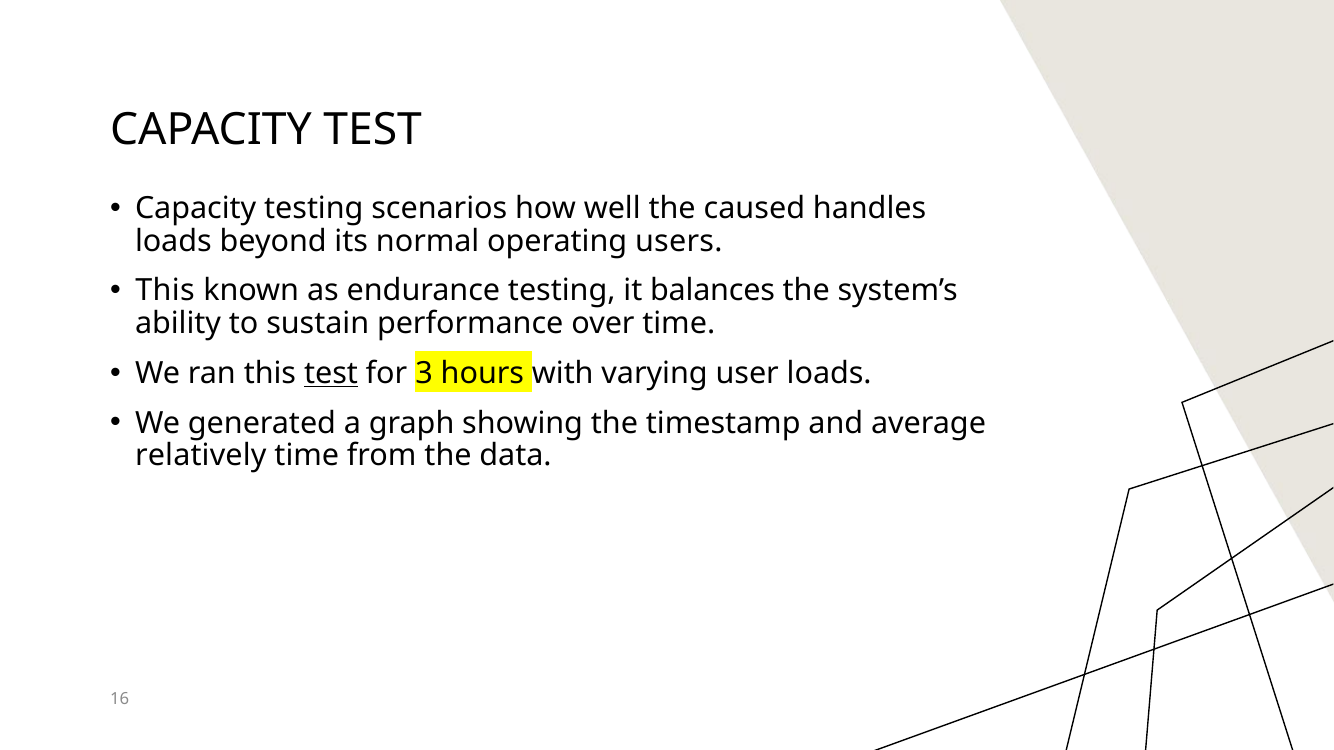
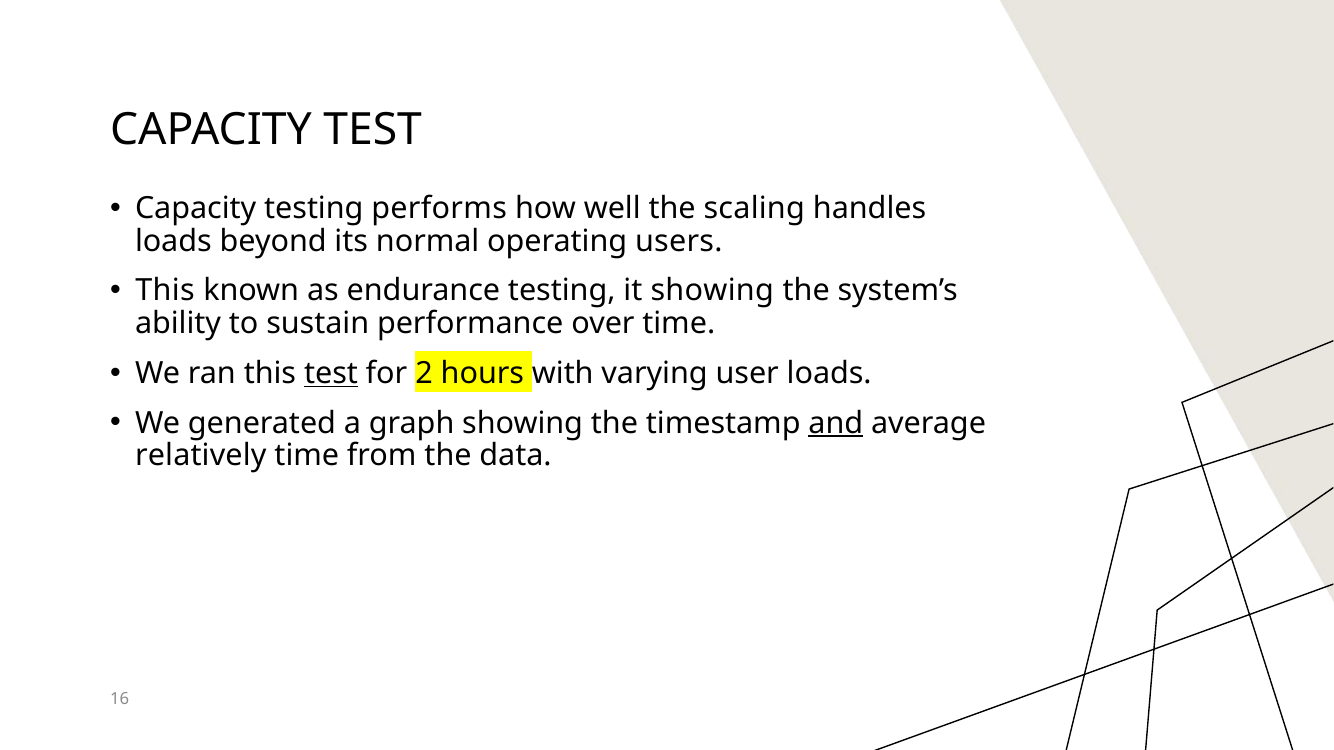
scenarios: scenarios -> performs
caused: caused -> scaling
it balances: balances -> showing
3: 3 -> 2
and underline: none -> present
